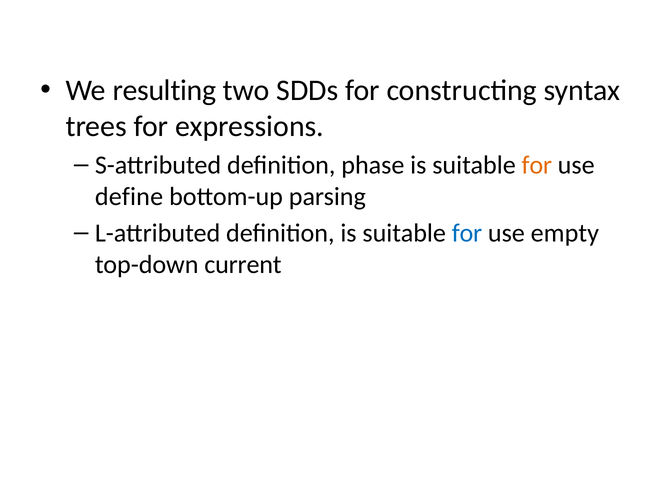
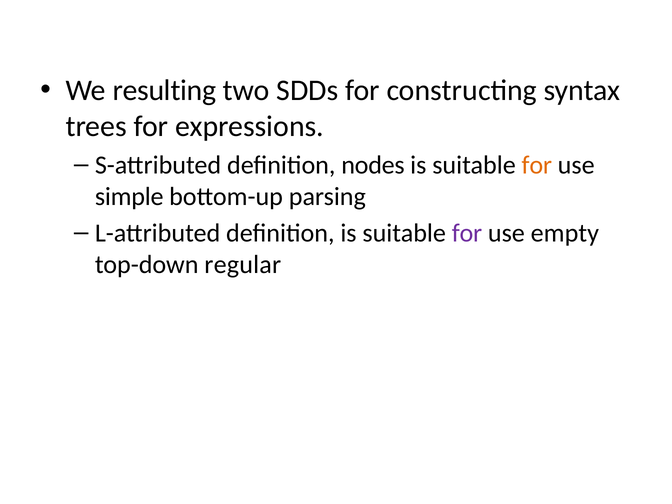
phase: phase -> nodes
define: define -> simple
for at (467, 233) colour: blue -> purple
current: current -> regular
